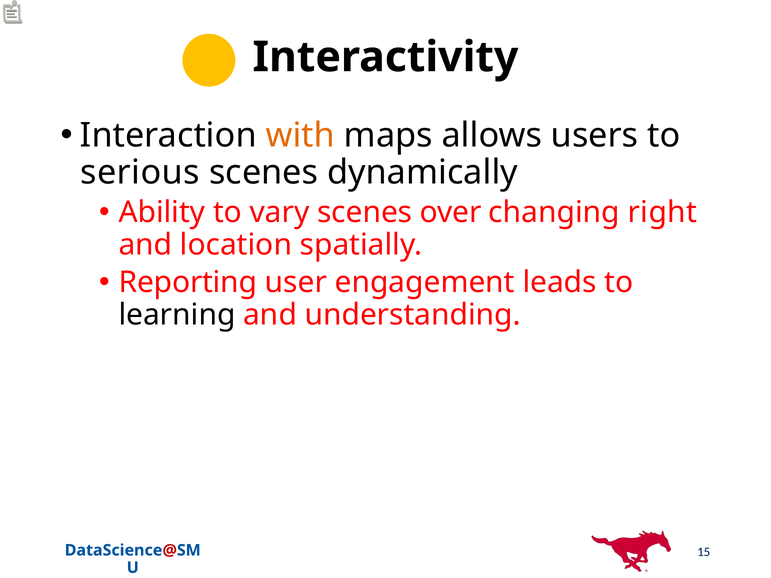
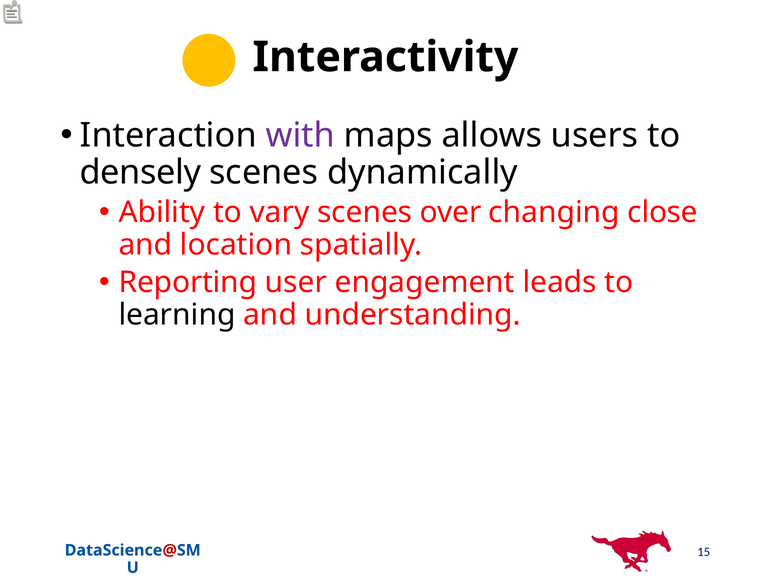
with colour: orange -> purple
serious: serious -> densely
right: right -> close
